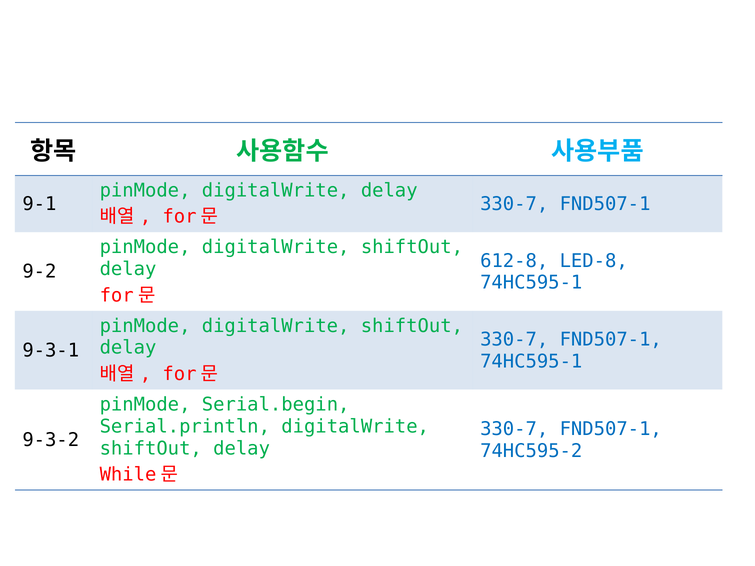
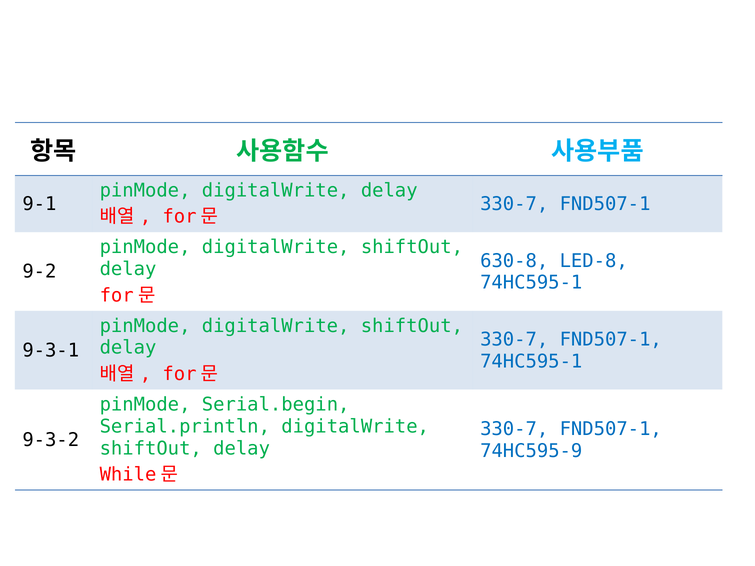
612-8: 612-8 -> 630-8
74HC595-2: 74HC595-2 -> 74HC595-9
